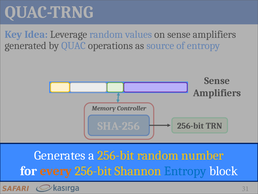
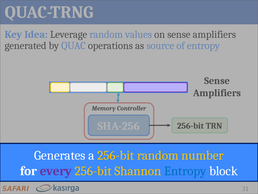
every colour: orange -> purple
